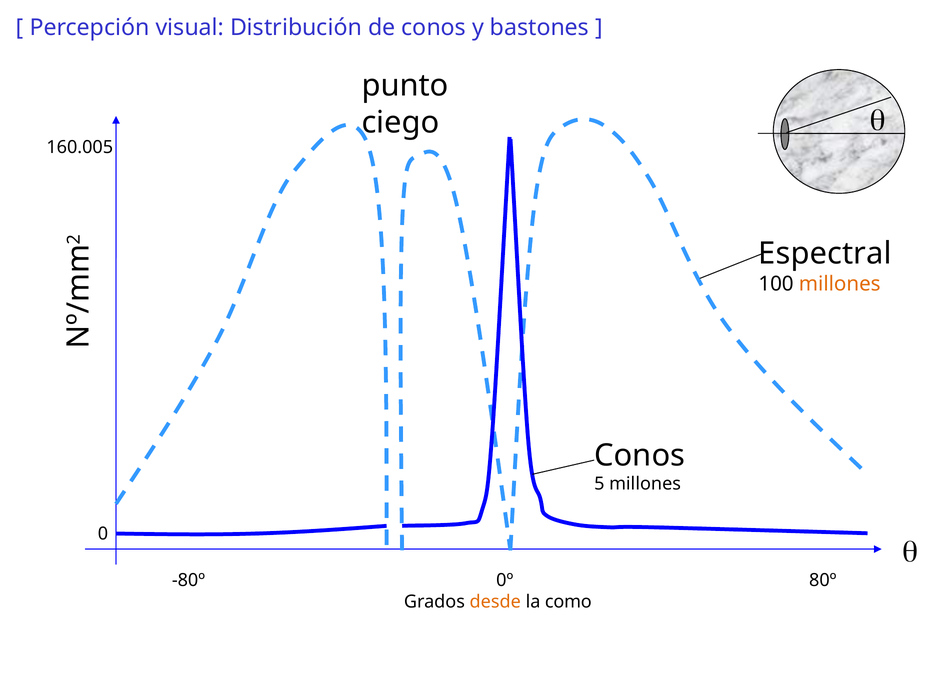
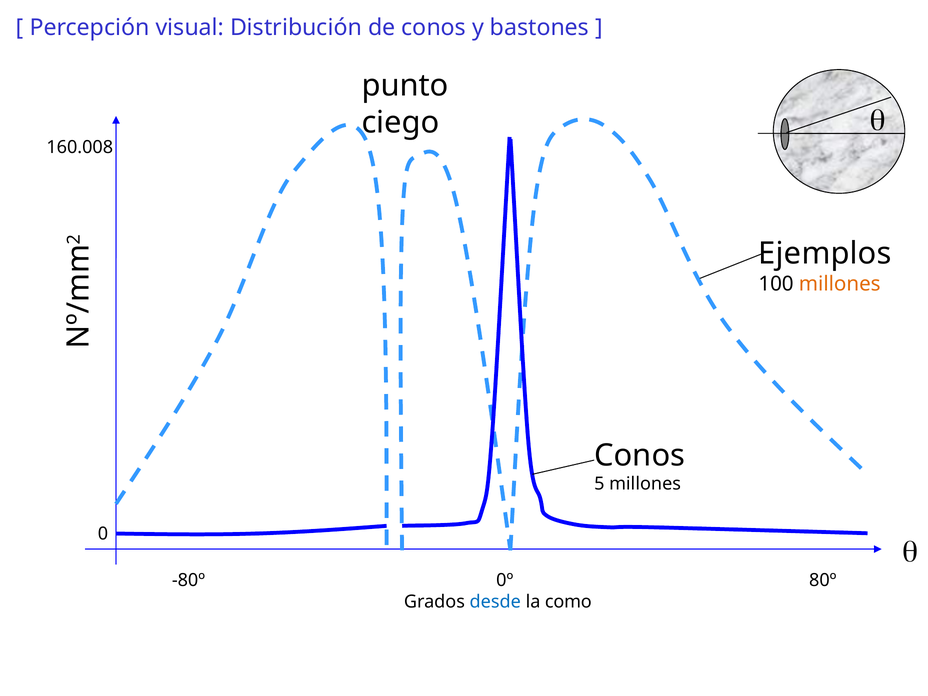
160.005: 160.005 -> 160.008
Espectral: Espectral -> Ejemplos
desde colour: orange -> blue
